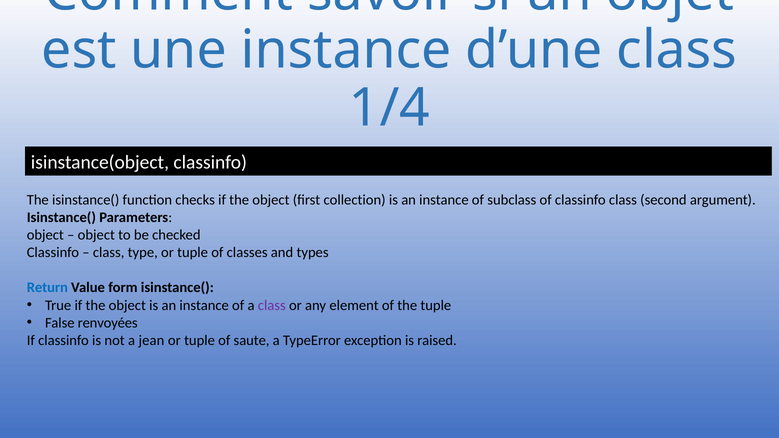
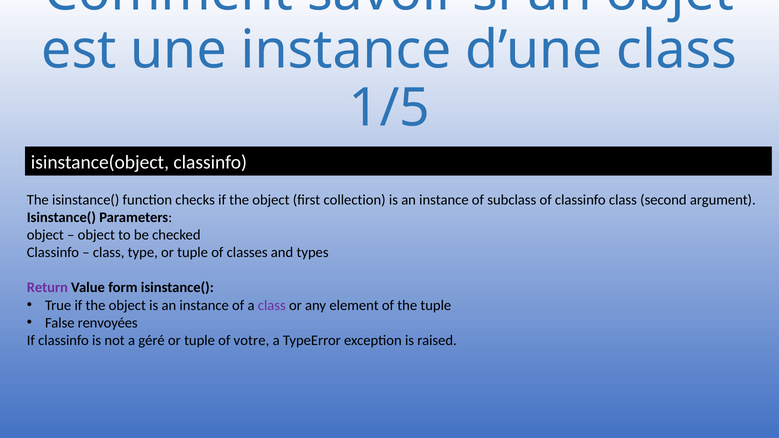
1/4: 1/4 -> 1/5
Return colour: blue -> purple
jean: jean -> géré
saute: saute -> votre
